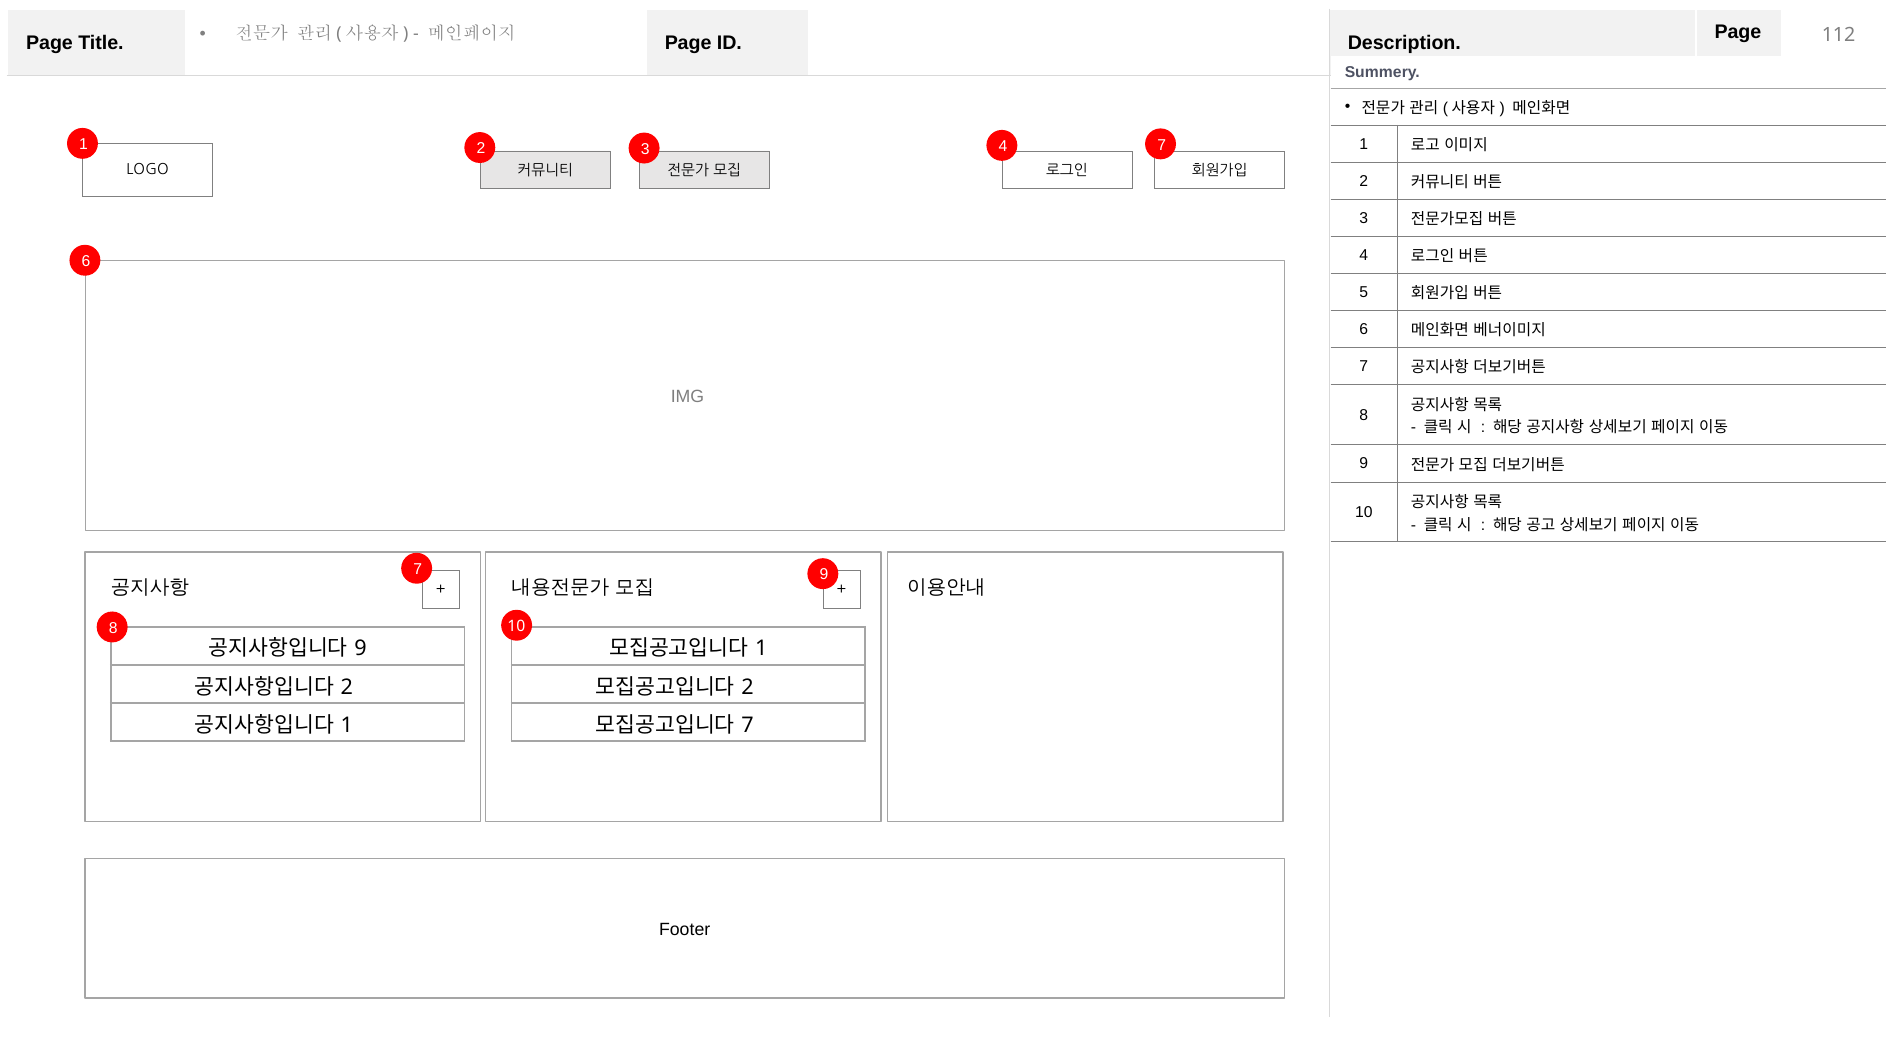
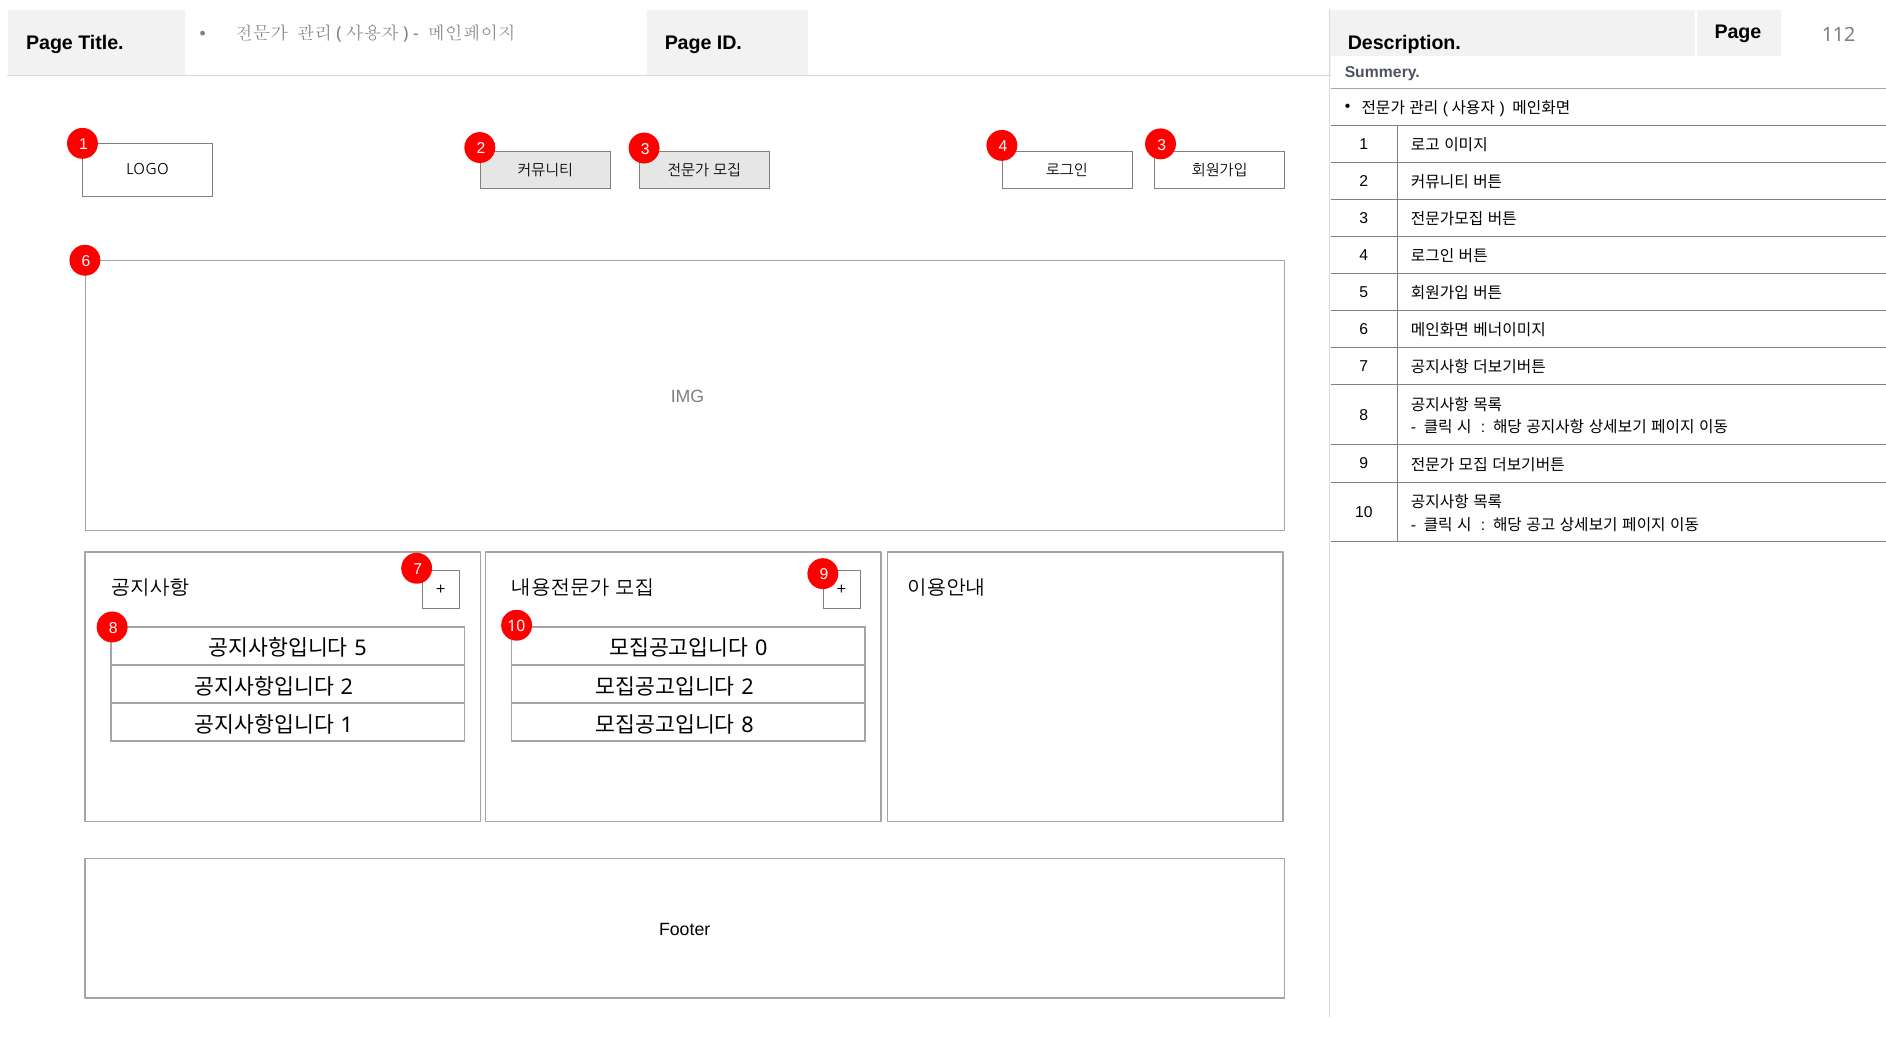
4 7: 7 -> 3
9 at (361, 649): 9 -> 5
1 at (761, 649): 1 -> 0
7 at (748, 725): 7 -> 8
